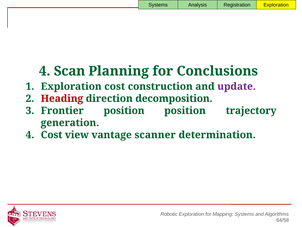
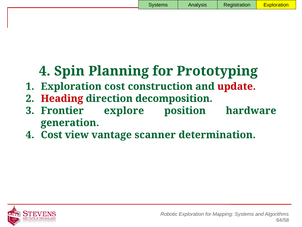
Scan: Scan -> Spin
Conclusions: Conclusions -> Prototyping
update colour: purple -> red
Frontier position: position -> explore
trajectory: trajectory -> hardware
